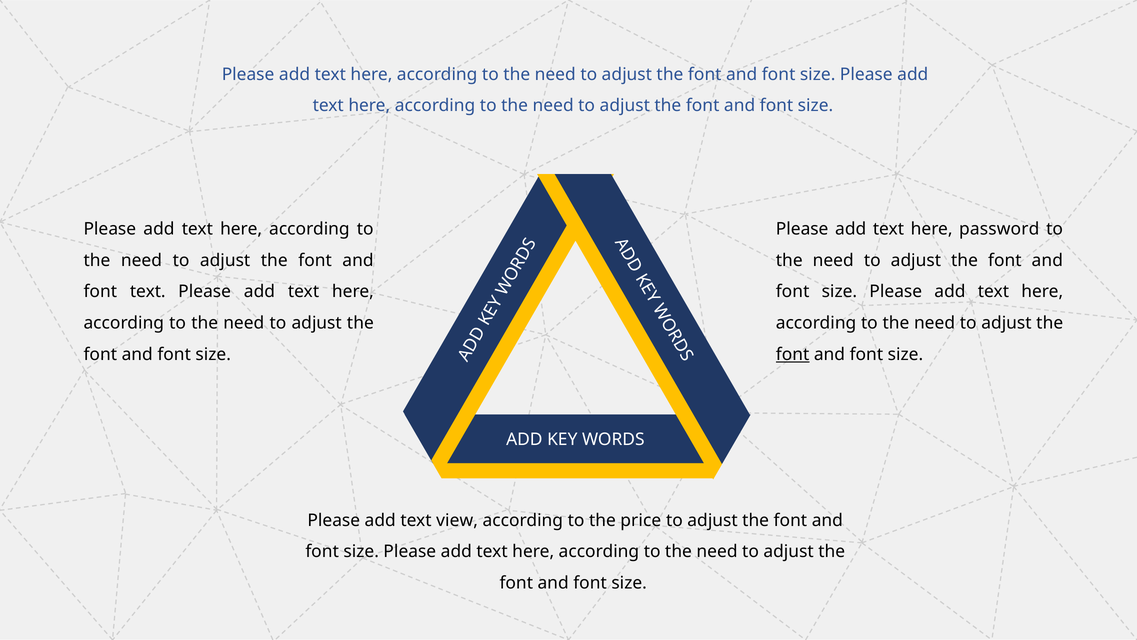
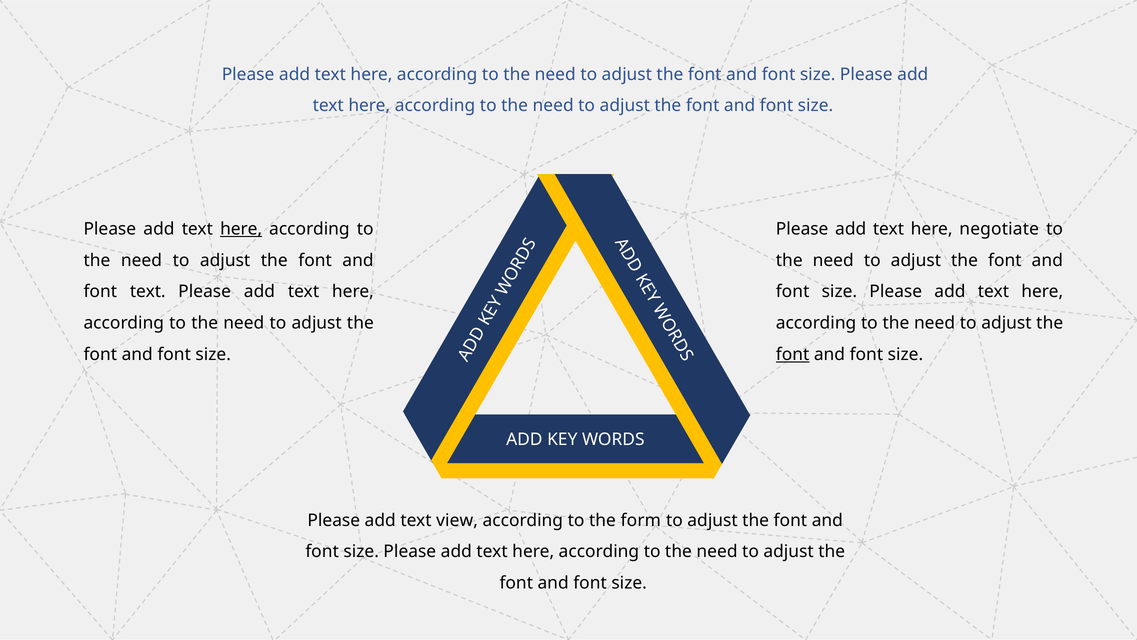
here at (241, 229) underline: none -> present
password: password -> negotiate
price: price -> form
